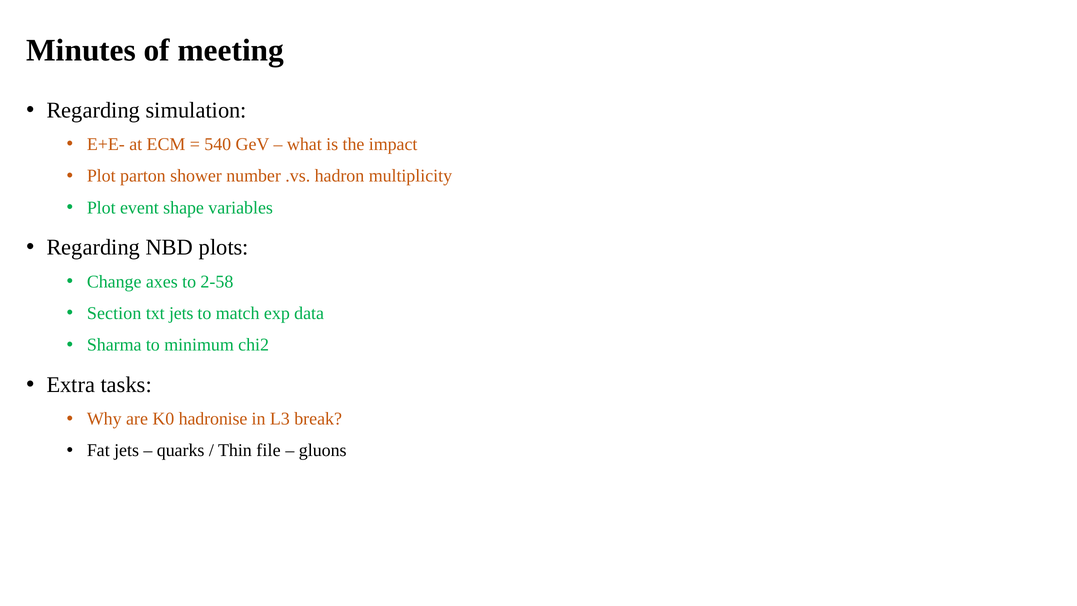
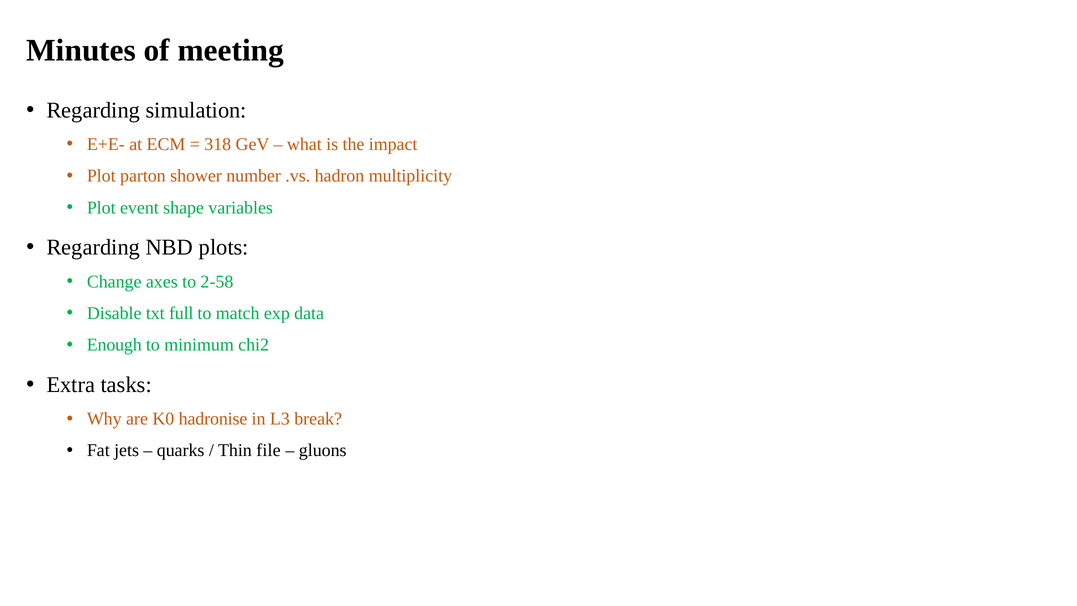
540: 540 -> 318
Section: Section -> Disable
txt jets: jets -> full
Sharma: Sharma -> Enough
